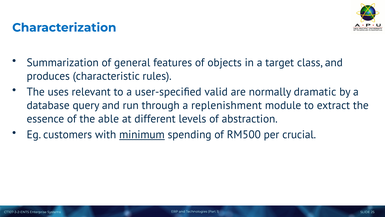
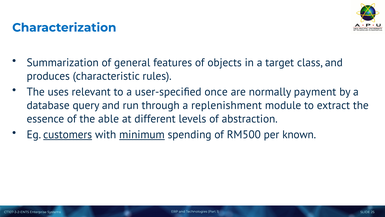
valid: valid -> once
dramatic: dramatic -> payment
customers underline: none -> present
crucial: crucial -> known
